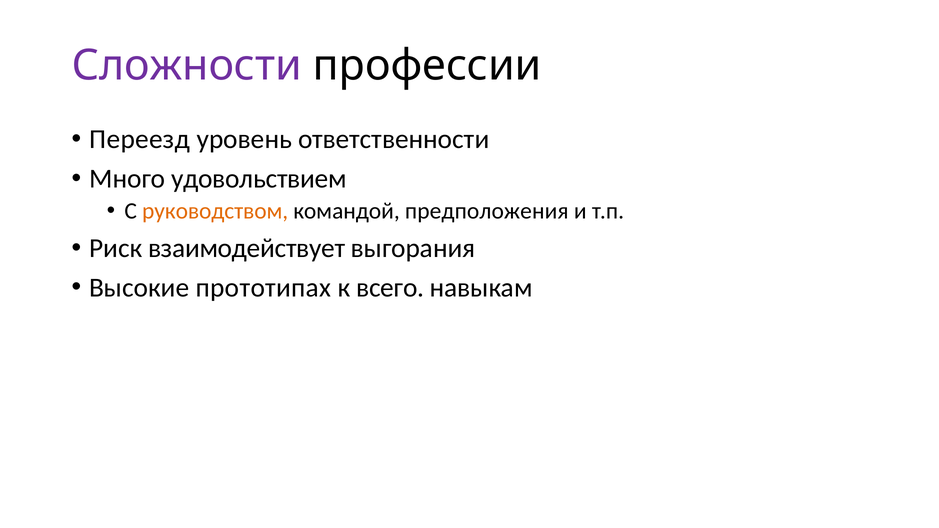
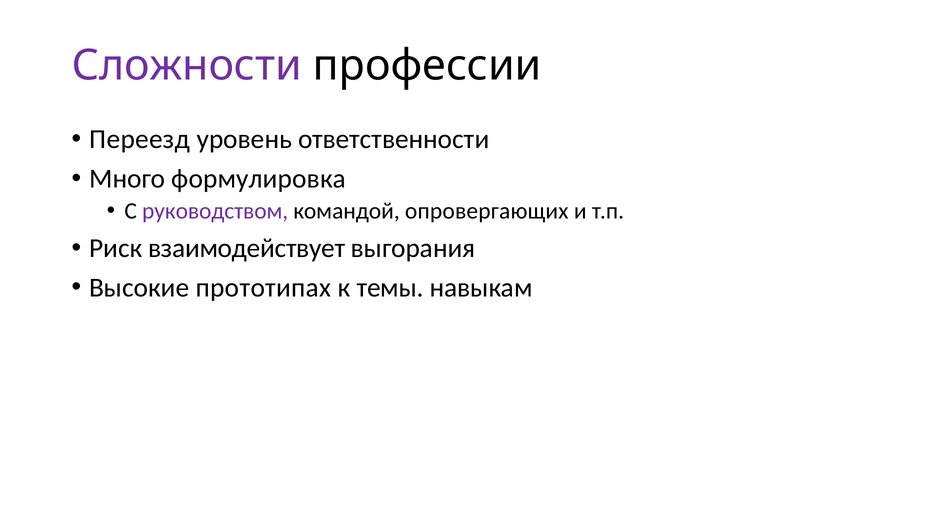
удовольствием: удовольствием -> формулировка
руководством colour: orange -> purple
предположения: предположения -> опровергающих
всего: всего -> темы
